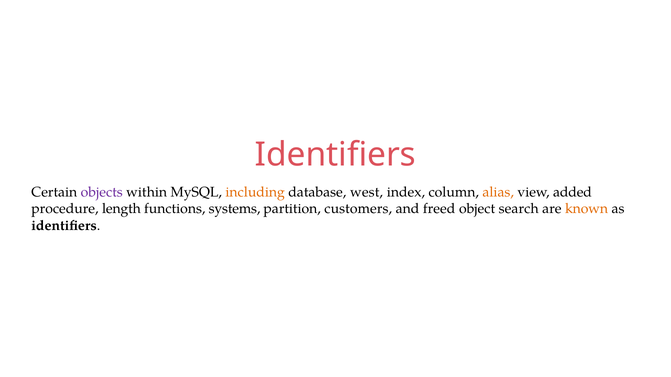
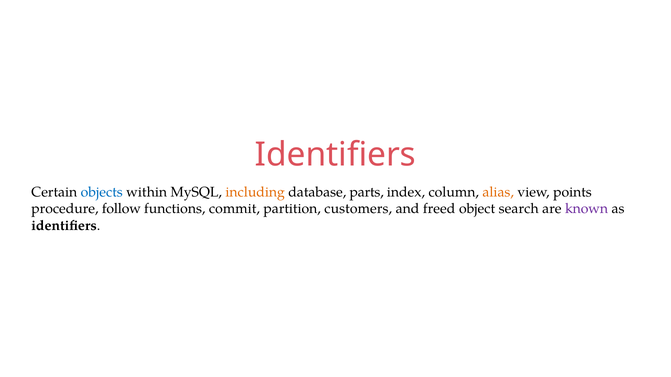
objects colour: purple -> blue
west: west -> parts
added: added -> points
length: length -> follow
systems: systems -> commit
known colour: orange -> purple
